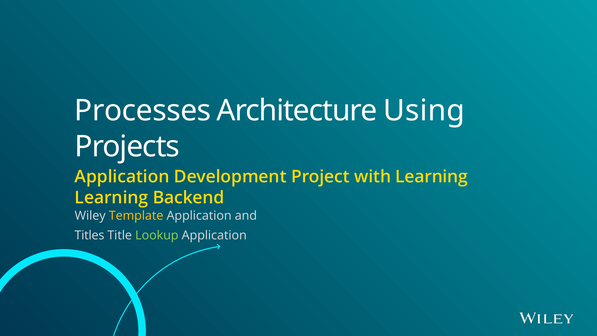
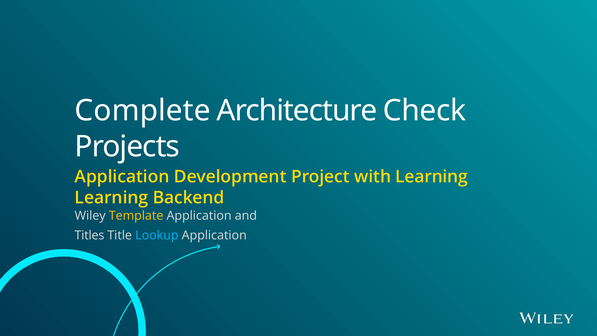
Processes: Processes -> Complete
Using: Using -> Check
Lookup colour: light green -> light blue
